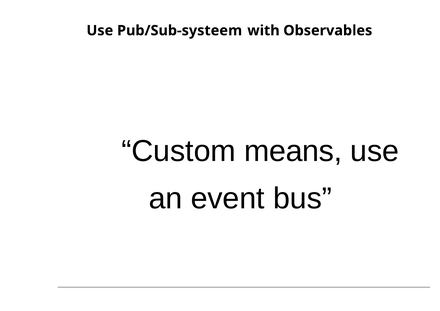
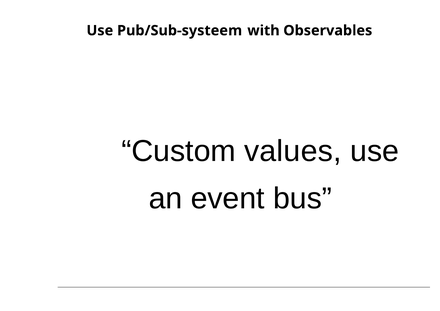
means: means -> values
